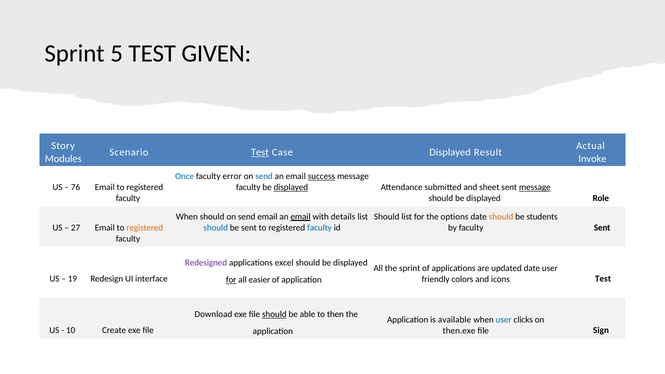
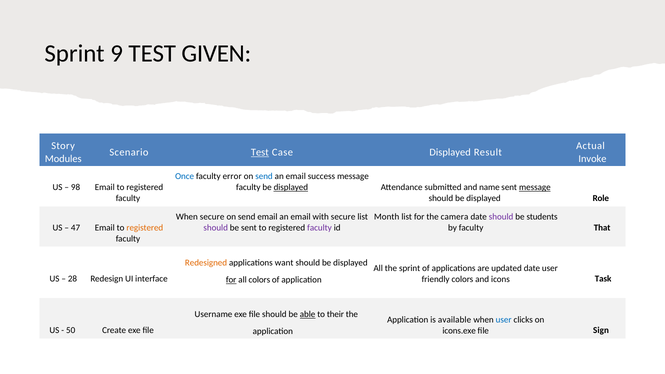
5: 5 -> 9
success underline: present -> none
76: 76 -> 98
sheet: sheet -> name
When should: should -> secure
email at (301, 217) underline: present -> none
with details: details -> secure
Should at (387, 217): Should -> Month
options: options -> camera
should at (501, 217) colour: orange -> purple
27: 27 -> 47
should at (216, 228) colour: blue -> purple
faculty at (319, 228) colour: blue -> purple
faculty Sent: Sent -> That
Redesigned colour: purple -> orange
excel: excel -> want
19: 19 -> 28
icons Test: Test -> Task
all easier: easier -> colors
Download: Download -> Username
should at (274, 315) underline: present -> none
able underline: none -> present
then: then -> their
10: 10 -> 50
then.exe: then.exe -> icons.exe
